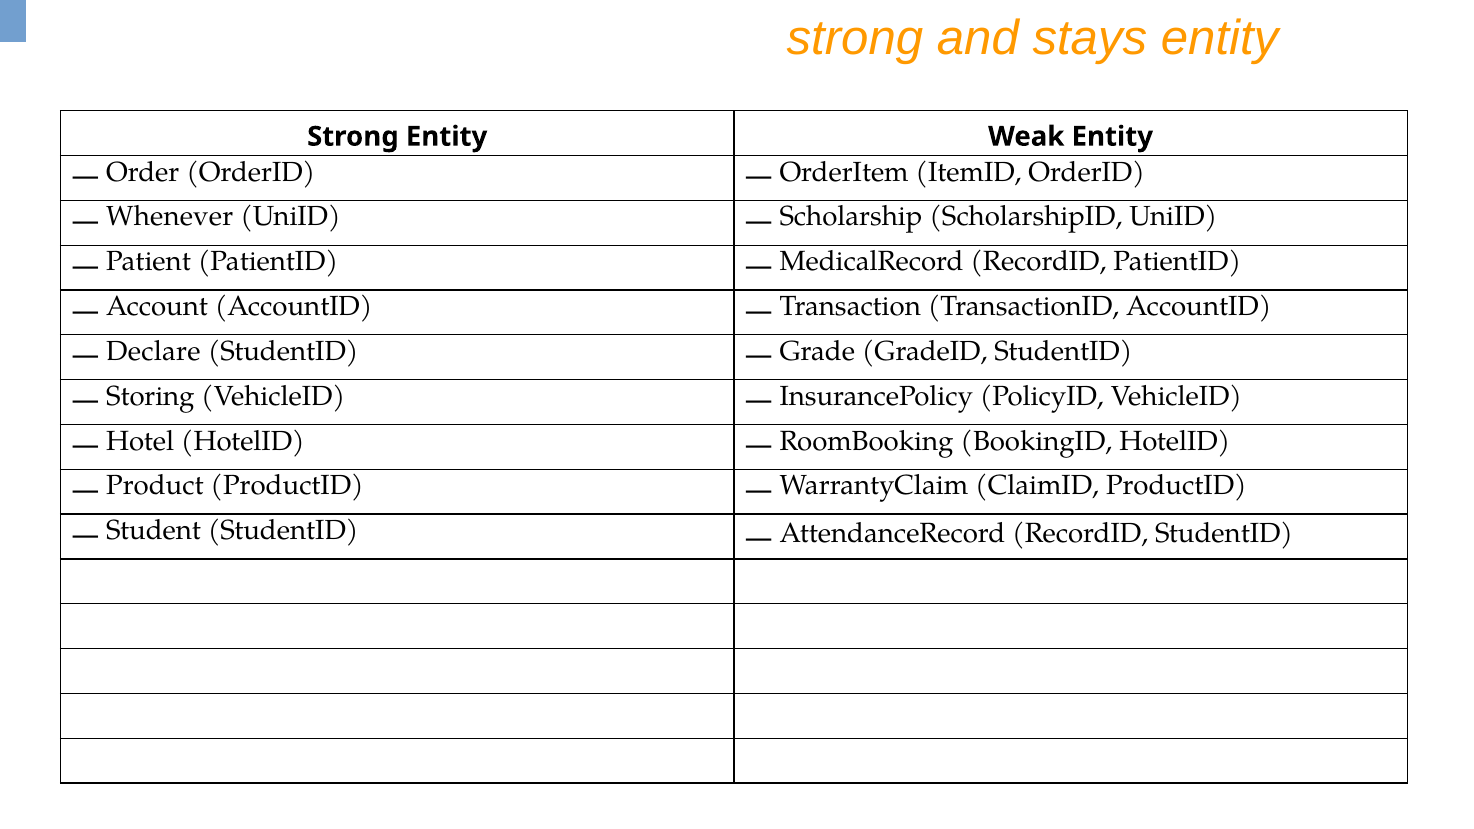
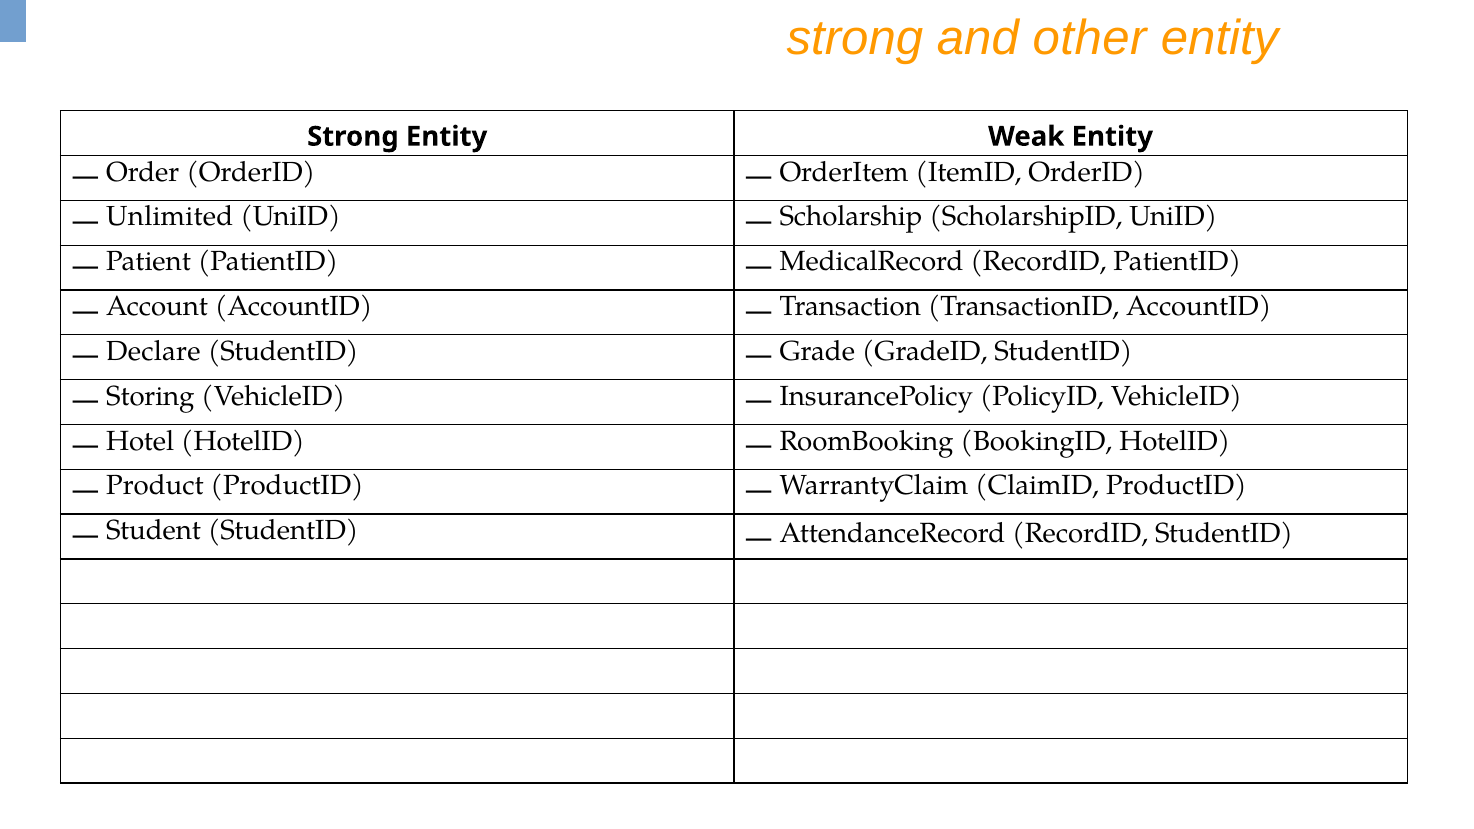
stays: stays -> other
Whenever: Whenever -> Unlimited
